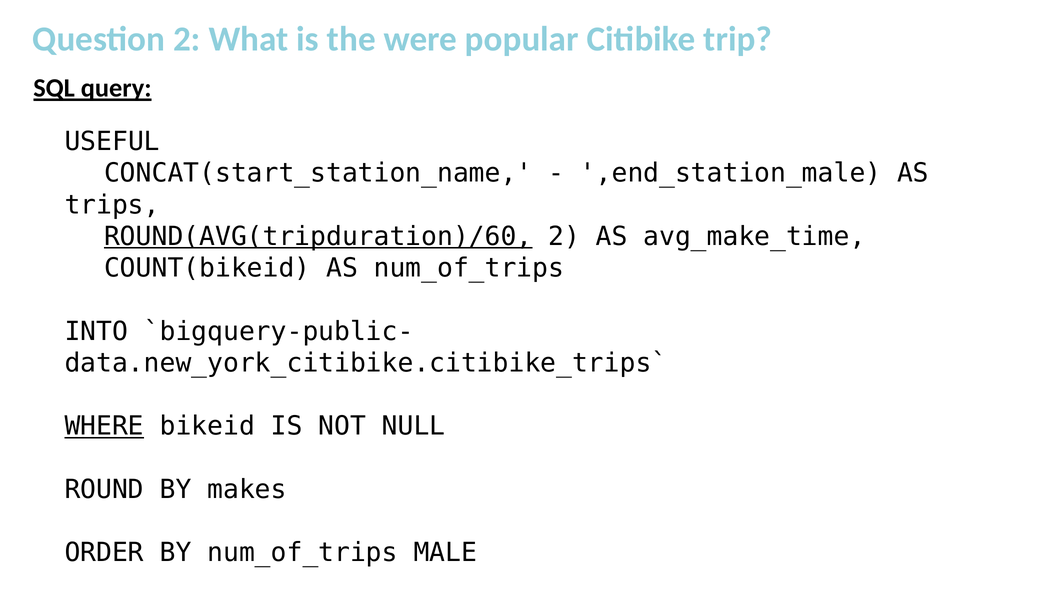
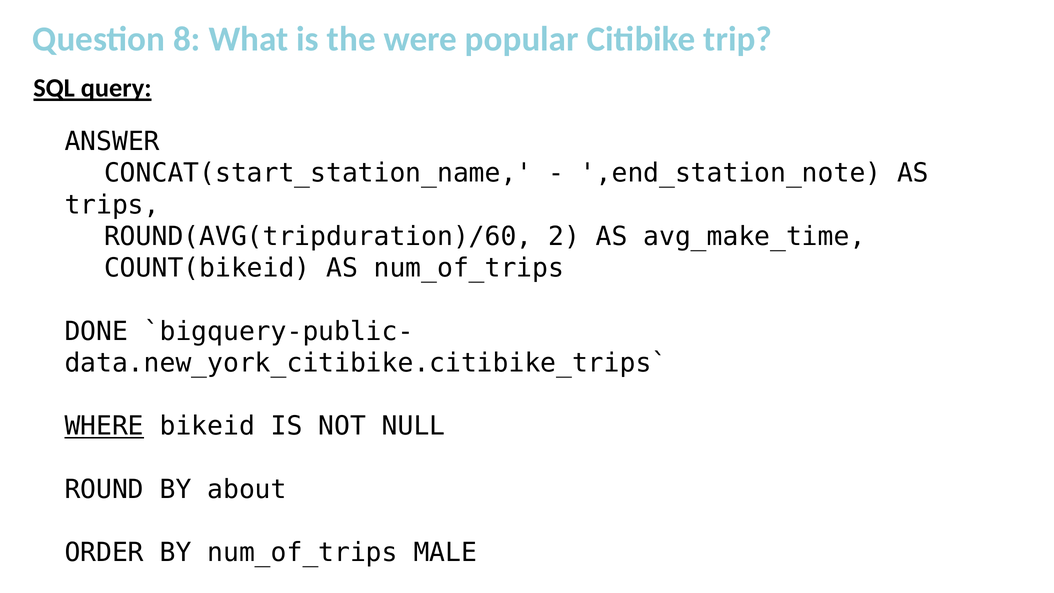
Question 2: 2 -> 8
USEFUL: USEFUL -> ANSWER
,end_station_male: ,end_station_male -> ,end_station_note
ROUND(AVG(tripduration)/60 underline: present -> none
INTO: INTO -> DONE
makes: makes -> about
